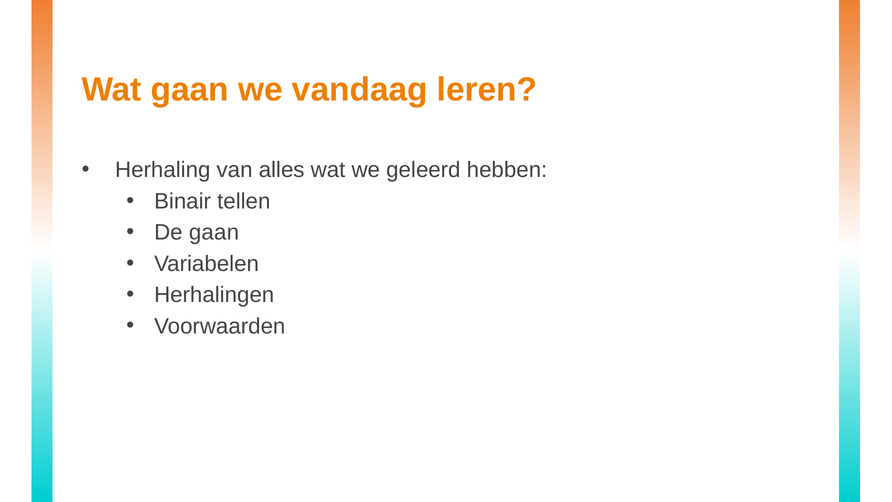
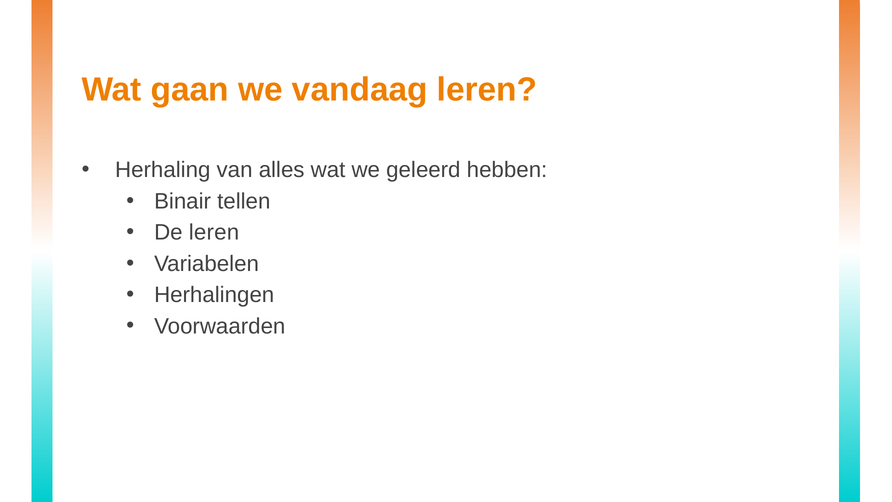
De gaan: gaan -> leren
